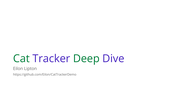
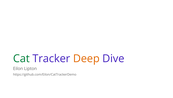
Deep colour: green -> orange
